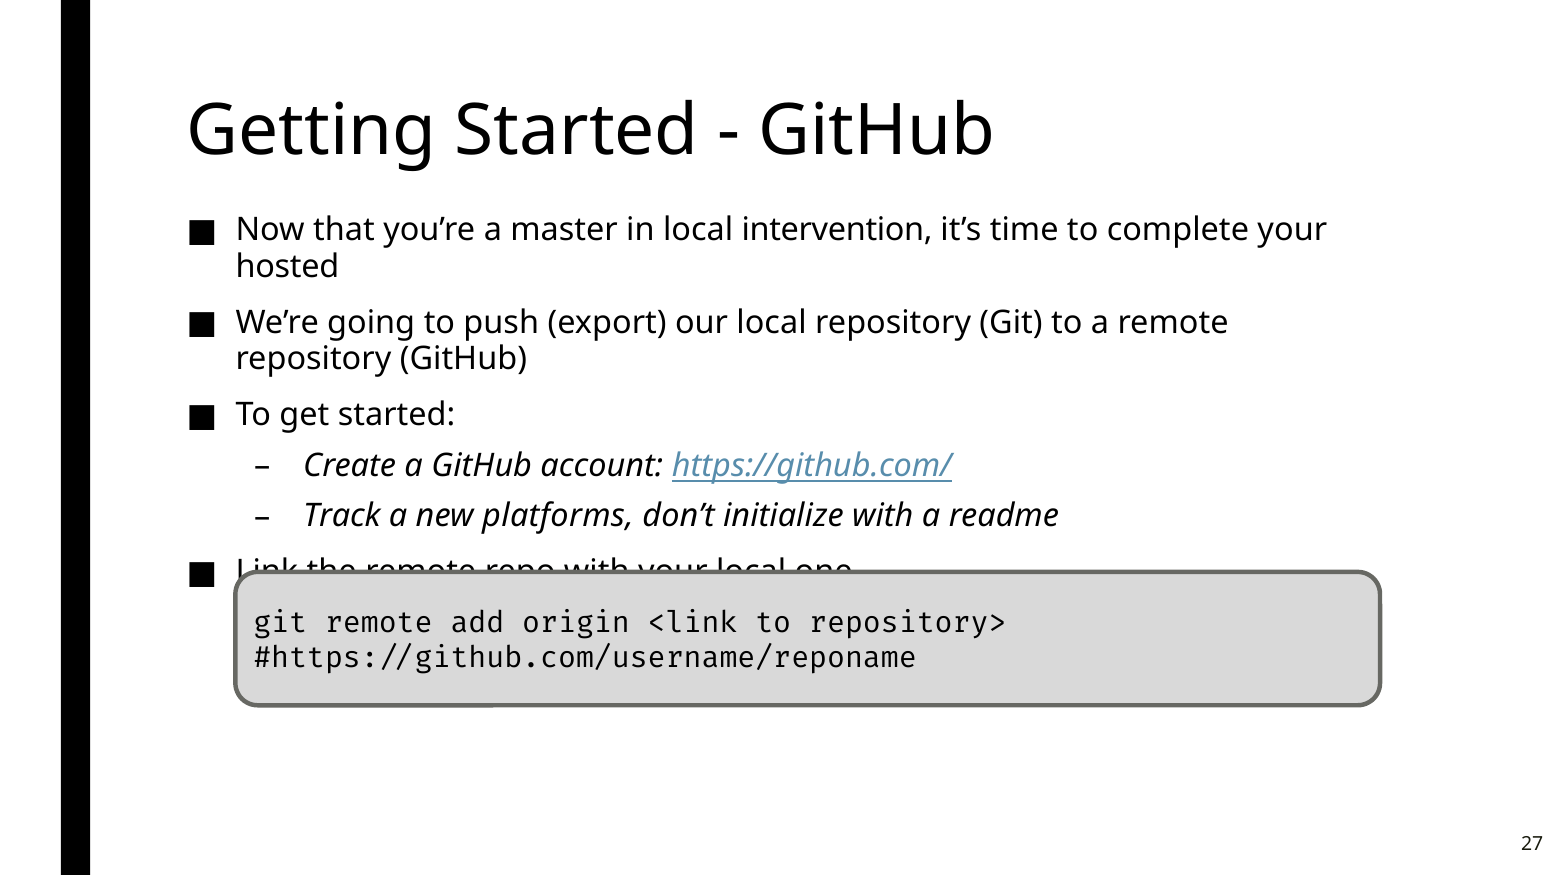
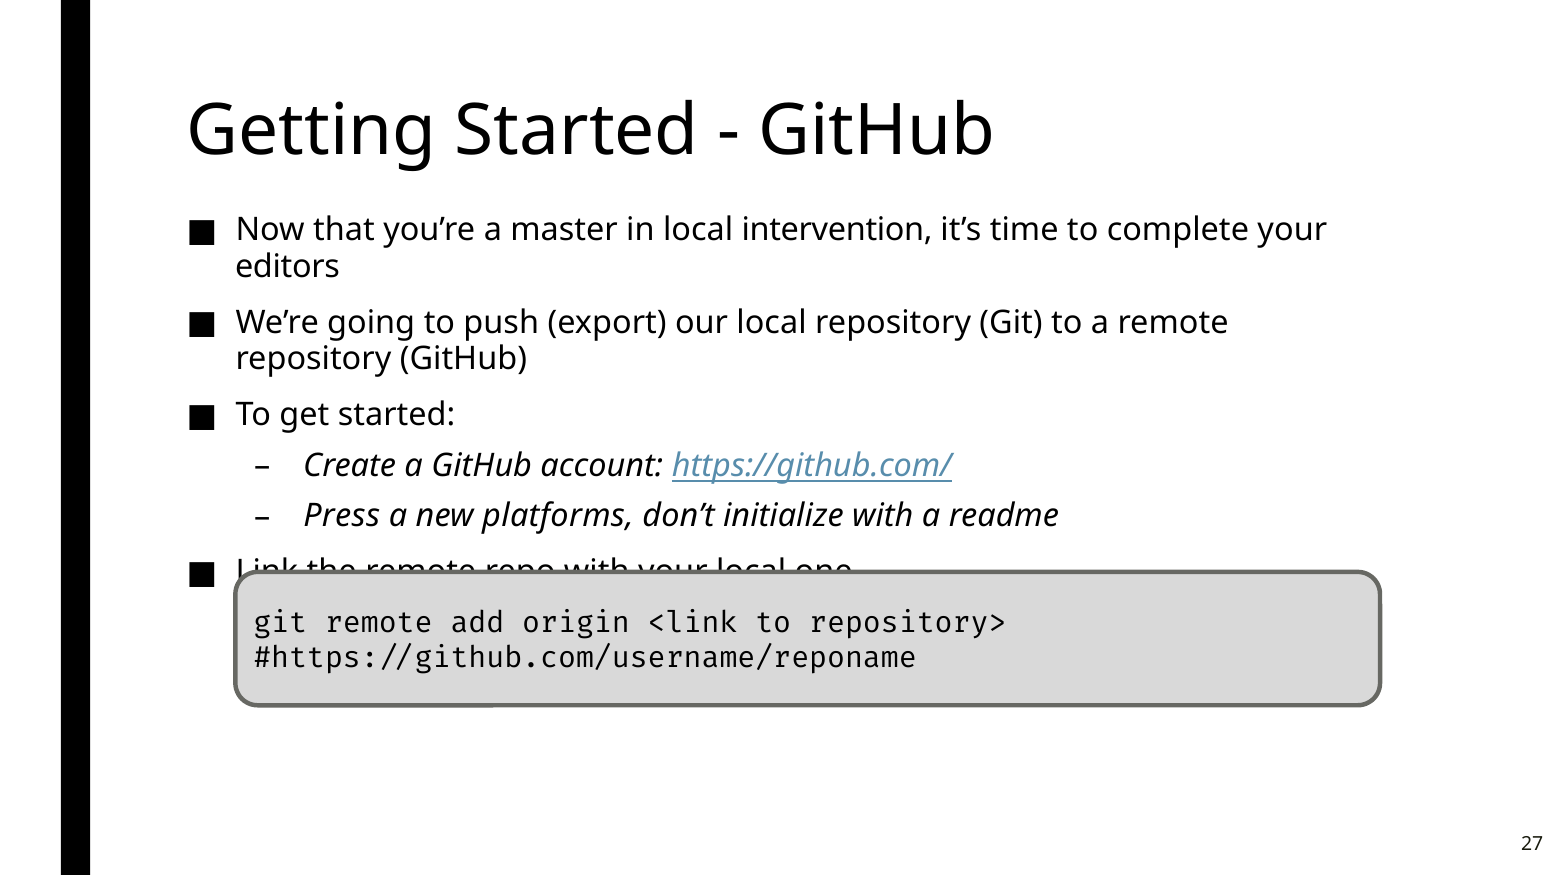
hosted: hosted -> editors
Track: Track -> Press
